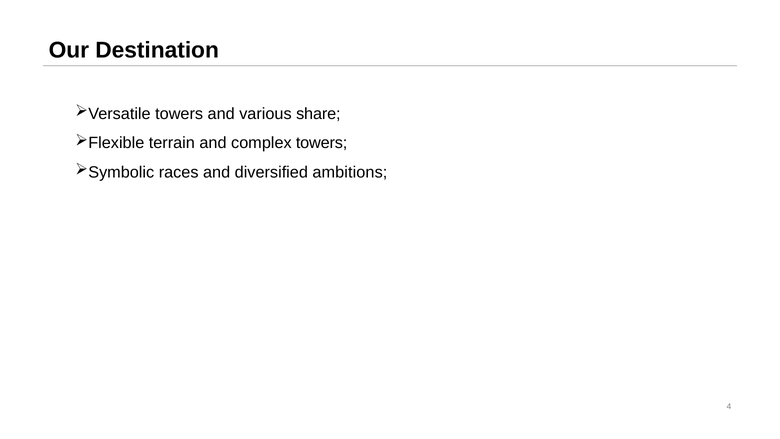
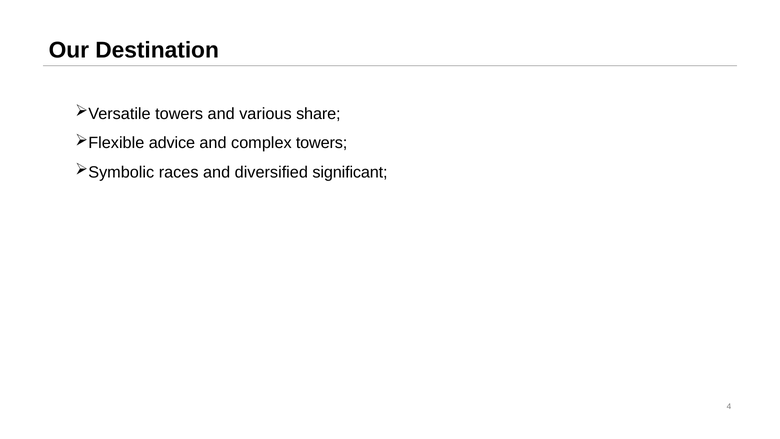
terrain: terrain -> advice
ambitions: ambitions -> significant
